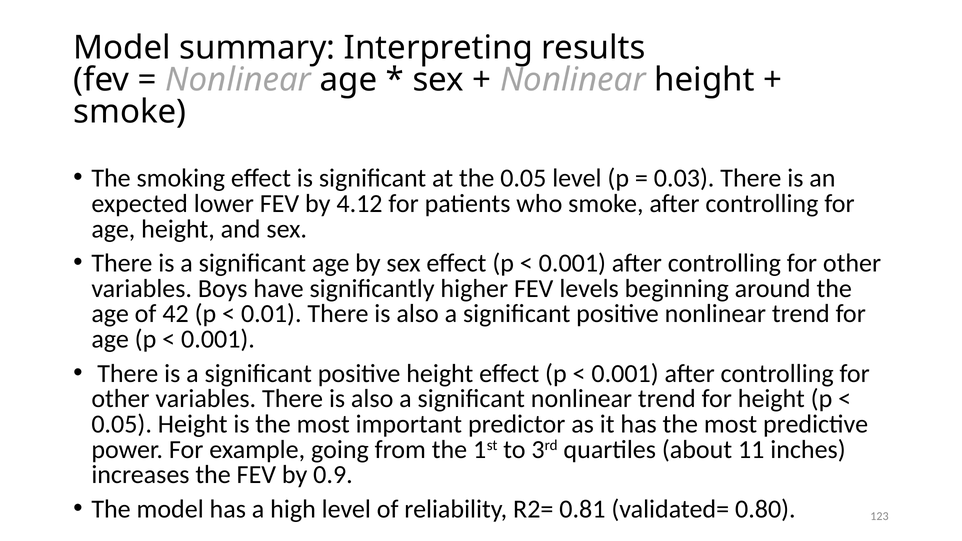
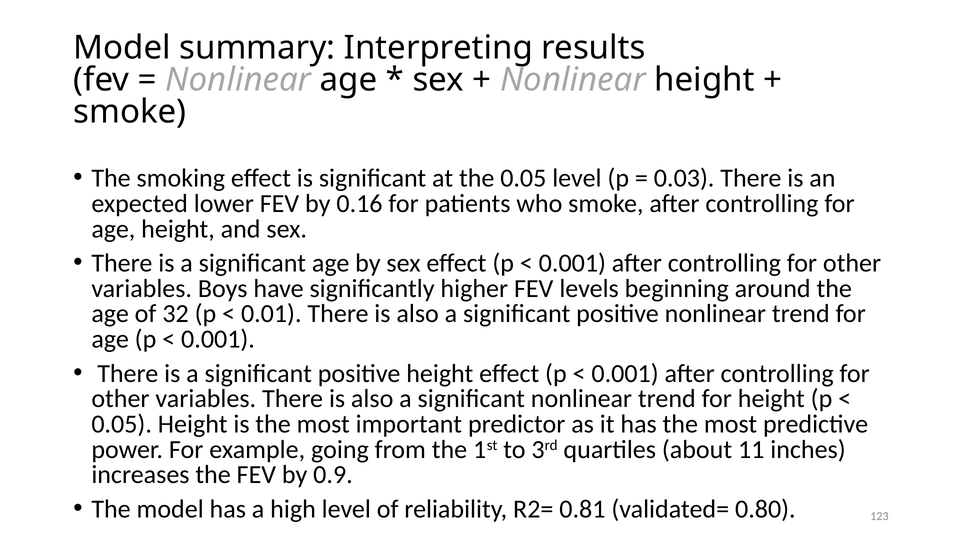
4.12: 4.12 -> 0.16
42: 42 -> 32
